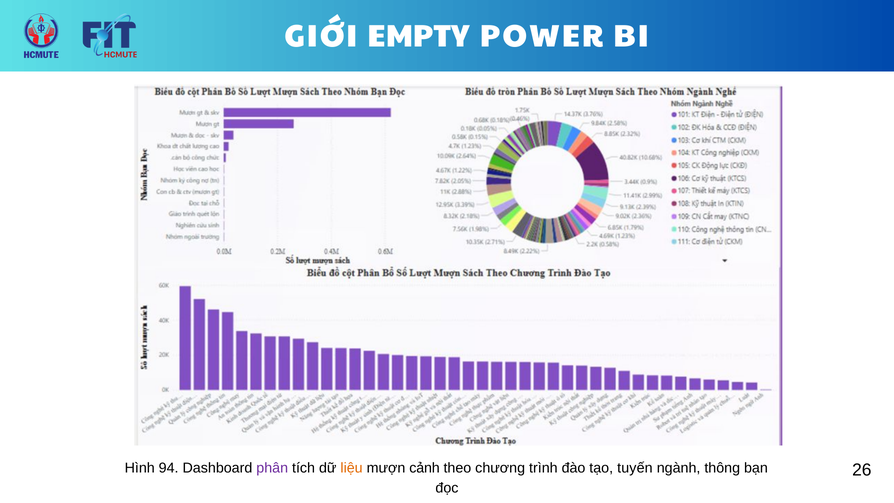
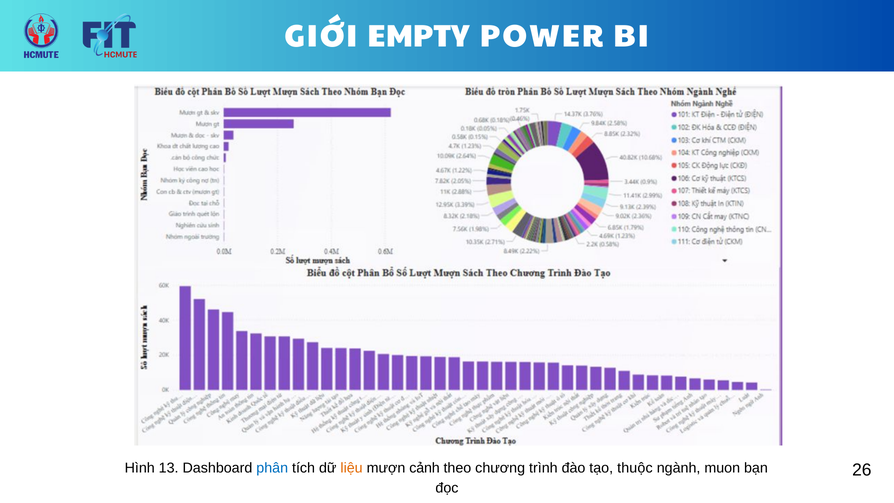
94: 94 -> 13
phân colour: purple -> blue
tuyến: tuyến -> thuộc
thông: thông -> muon
